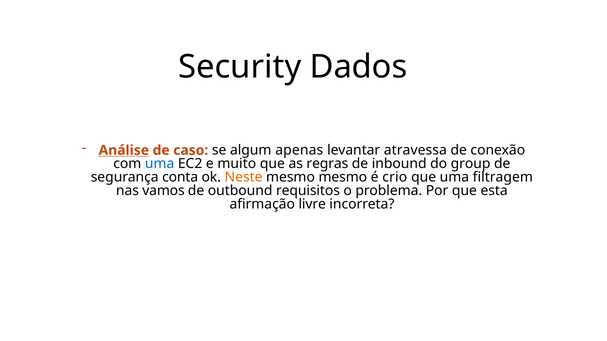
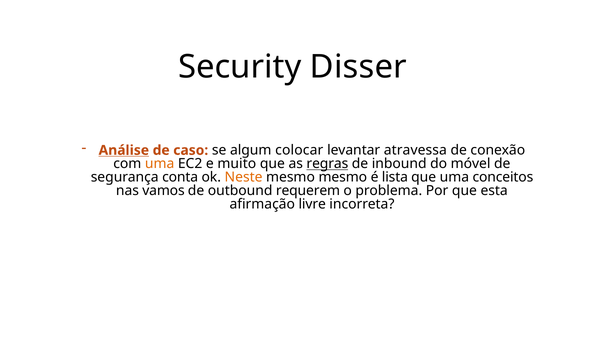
Dados: Dados -> Disser
apenas: apenas -> colocar
uma at (160, 164) colour: blue -> orange
regras underline: none -> present
group: group -> móvel
crio: crio -> lista
filtragem: filtragem -> conceitos
requisitos: requisitos -> requerem
